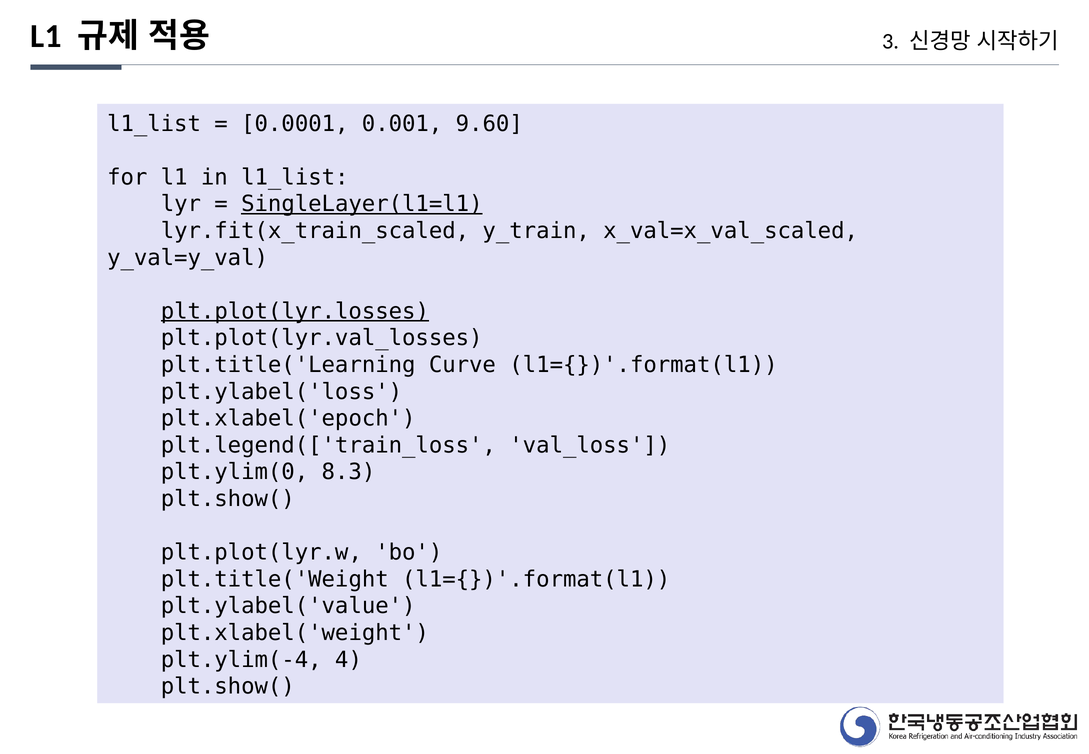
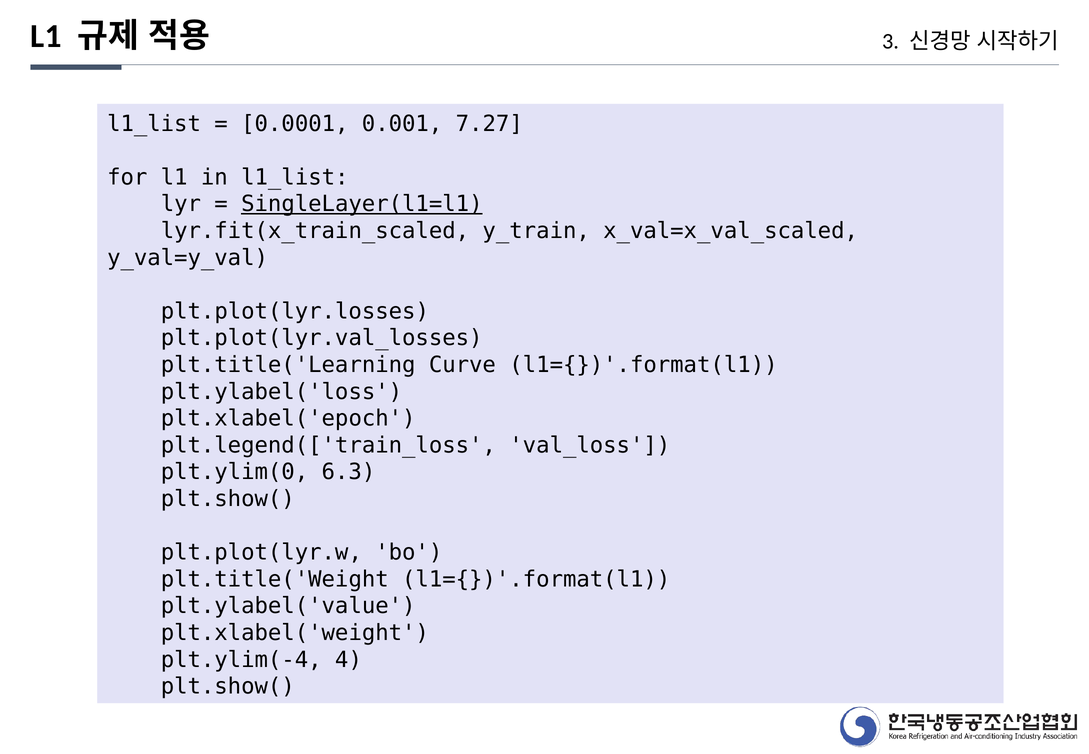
9.60: 9.60 -> 7.27
plt.plot(lyr.losses underline: present -> none
8.3: 8.3 -> 6.3
